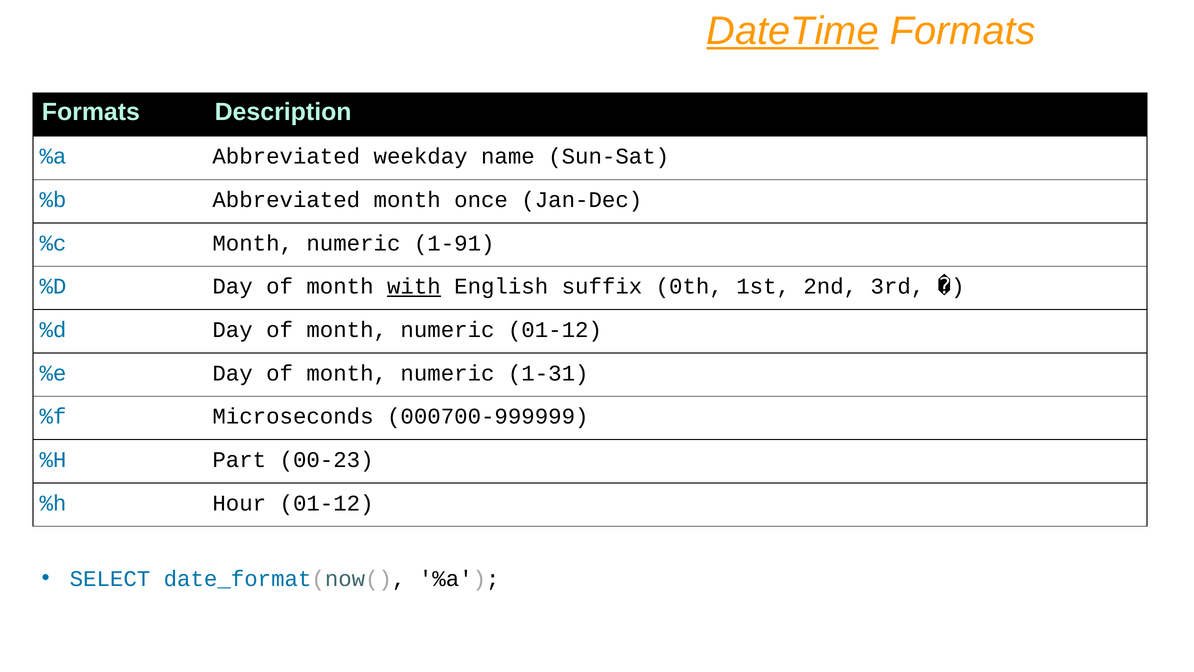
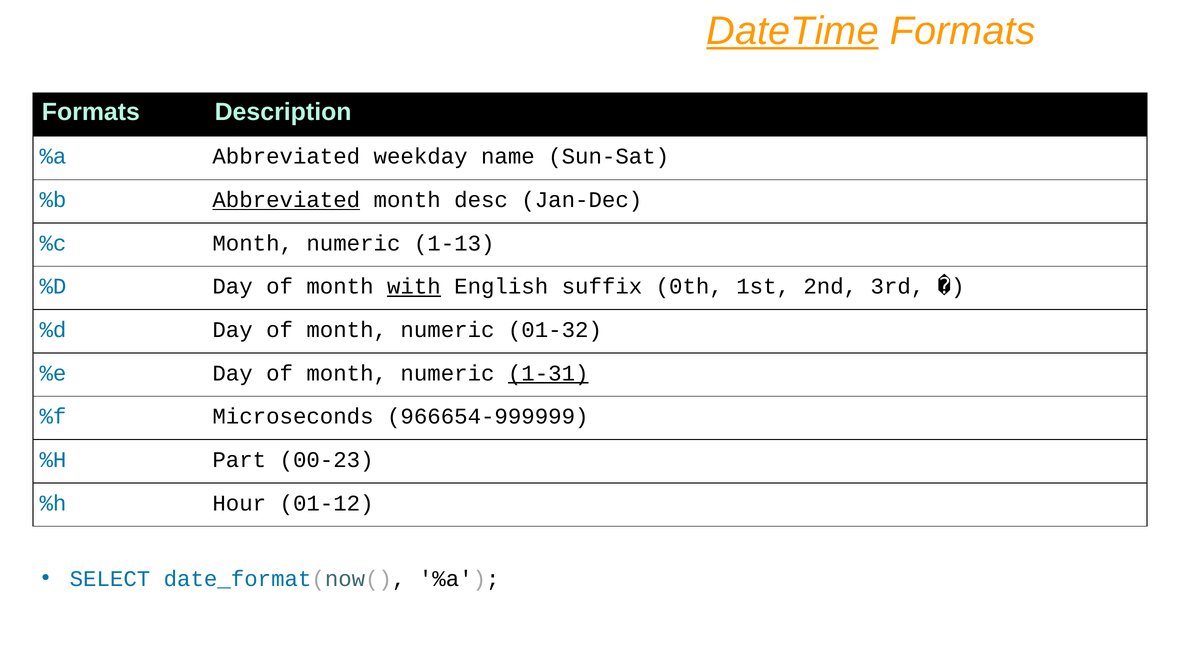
Abbreviated at (286, 200) underline: none -> present
once: once -> desc
1-91: 1-91 -> 1-13
numeric 01-12: 01-12 -> 01-32
1-31 underline: none -> present
000700-999999: 000700-999999 -> 966654-999999
